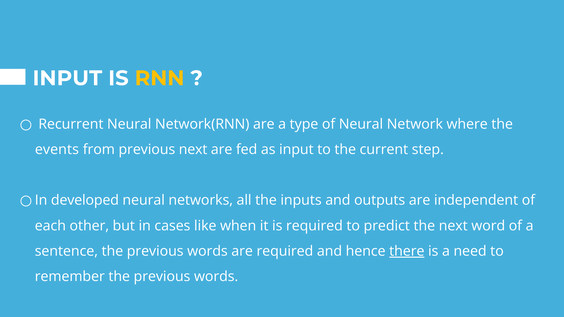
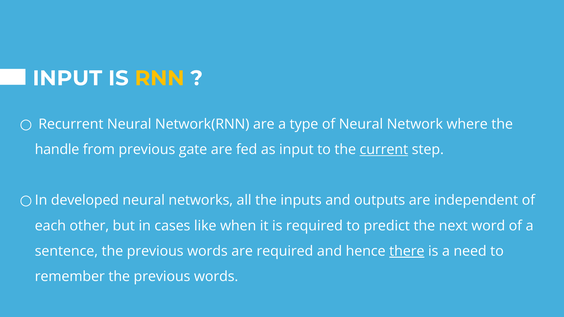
events: events -> handle
previous next: next -> gate
current underline: none -> present
